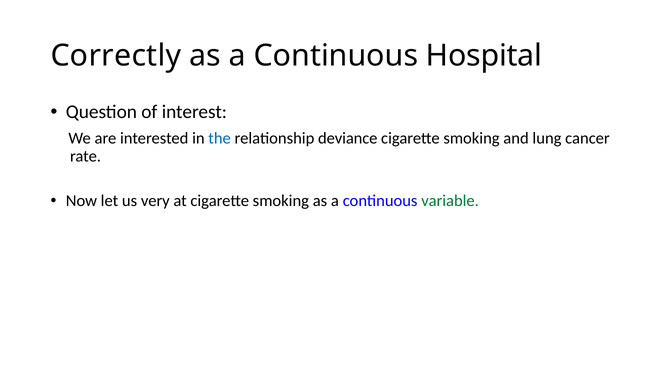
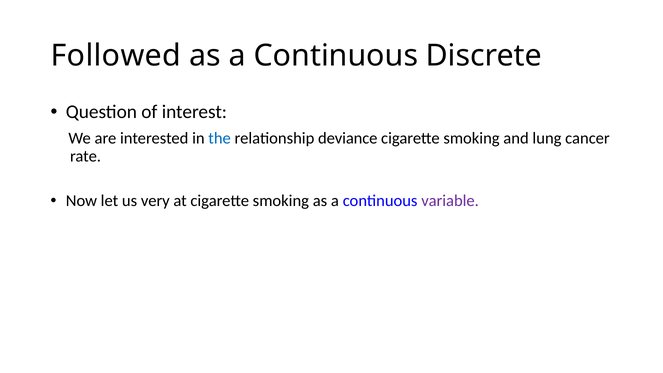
Correctly: Correctly -> Followed
Hospital: Hospital -> Discrete
variable colour: green -> purple
